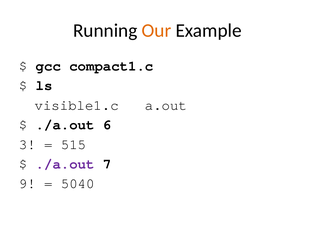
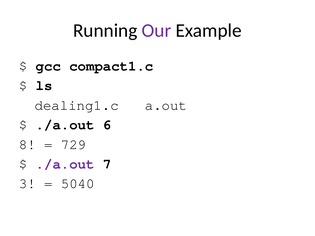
Our colour: orange -> purple
visible1.c: visible1.c -> dealing1.c
3: 3 -> 8
515: 515 -> 729
9: 9 -> 3
